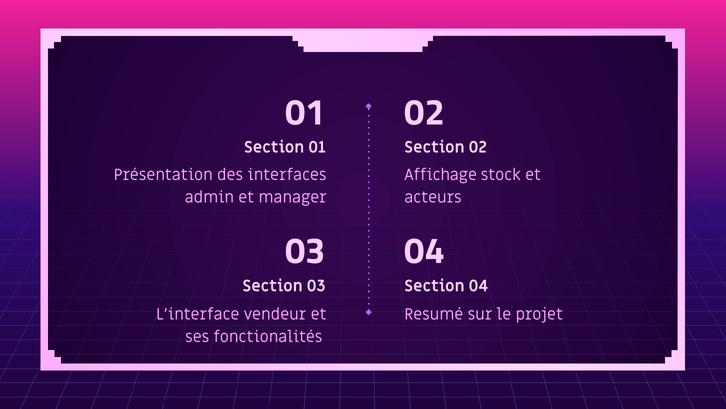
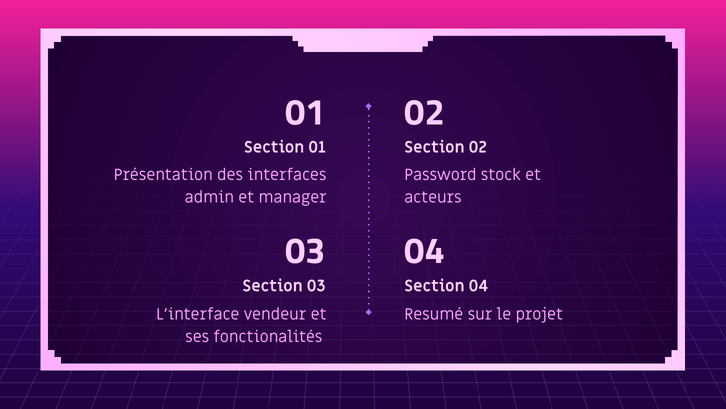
Affichage: Affichage -> Password
